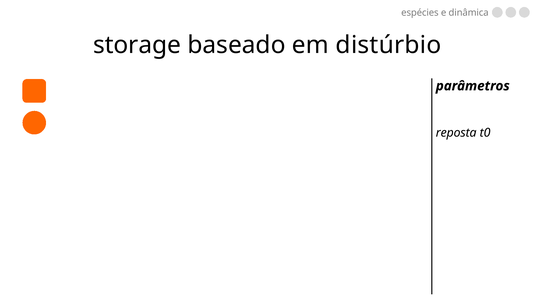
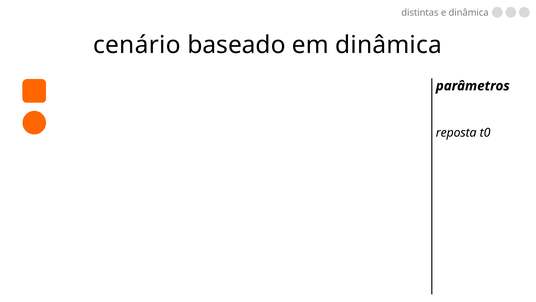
espécies: espécies -> distintas
storage: storage -> cenário
em distúrbio: distúrbio -> dinâmica
